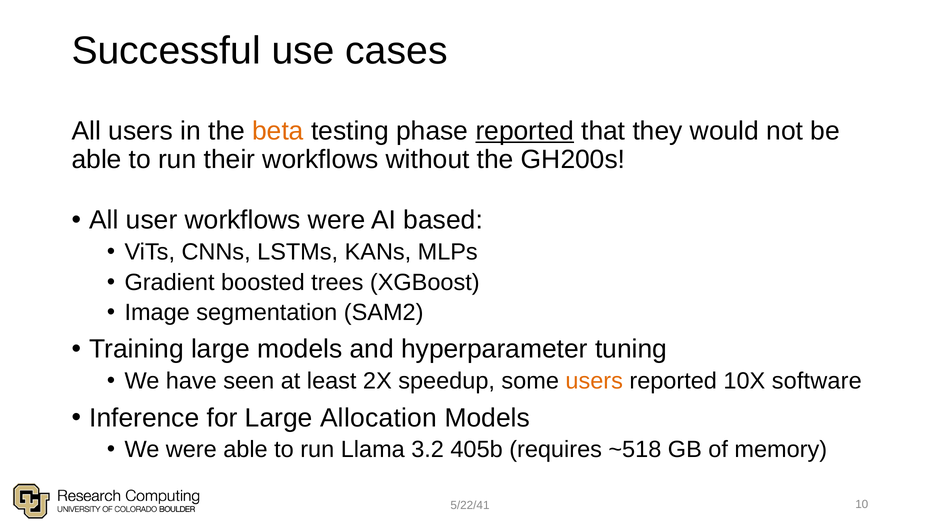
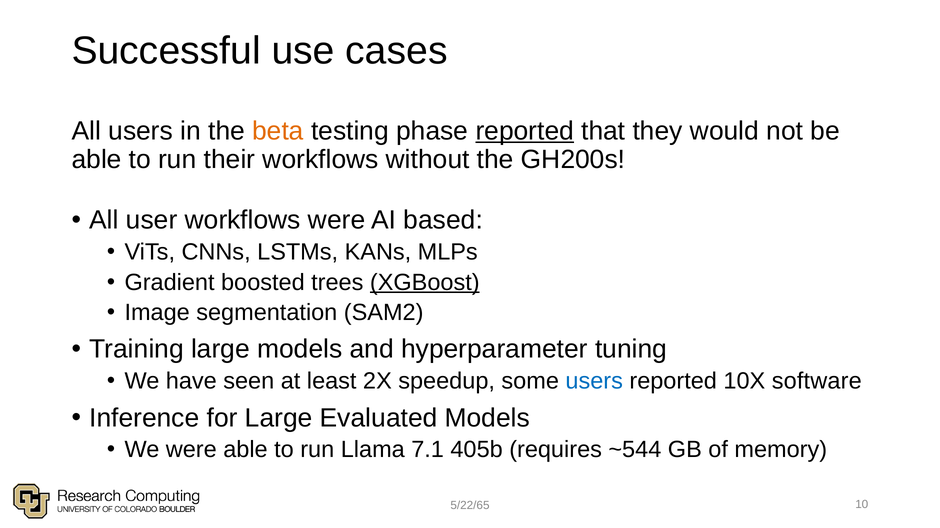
XGBoost underline: none -> present
users at (594, 382) colour: orange -> blue
Allocation: Allocation -> Evaluated
3.2: 3.2 -> 7.1
~518: ~518 -> ~544
5/22/41: 5/22/41 -> 5/22/65
